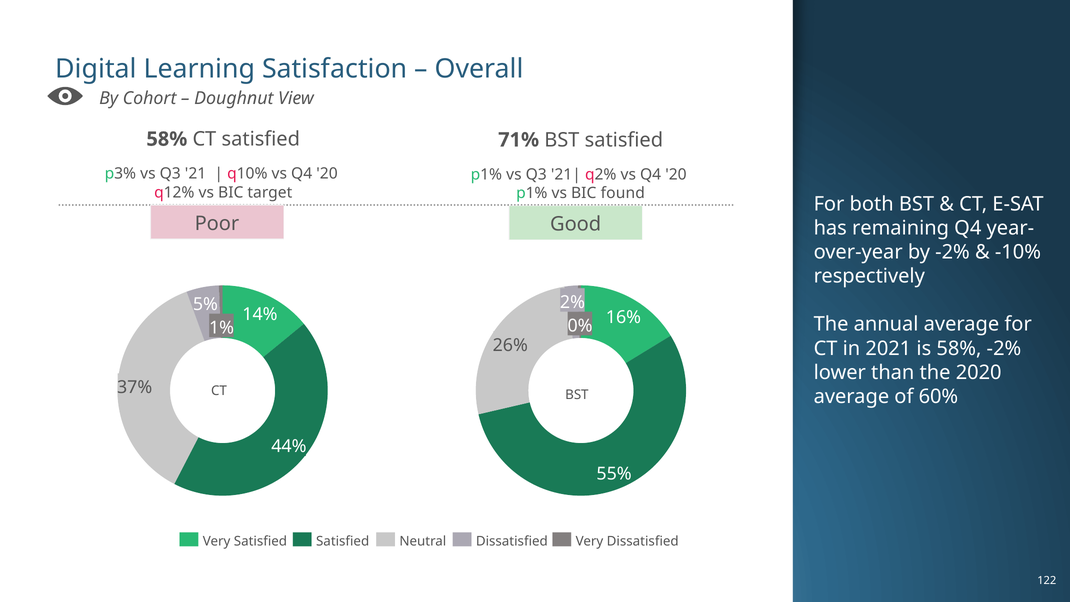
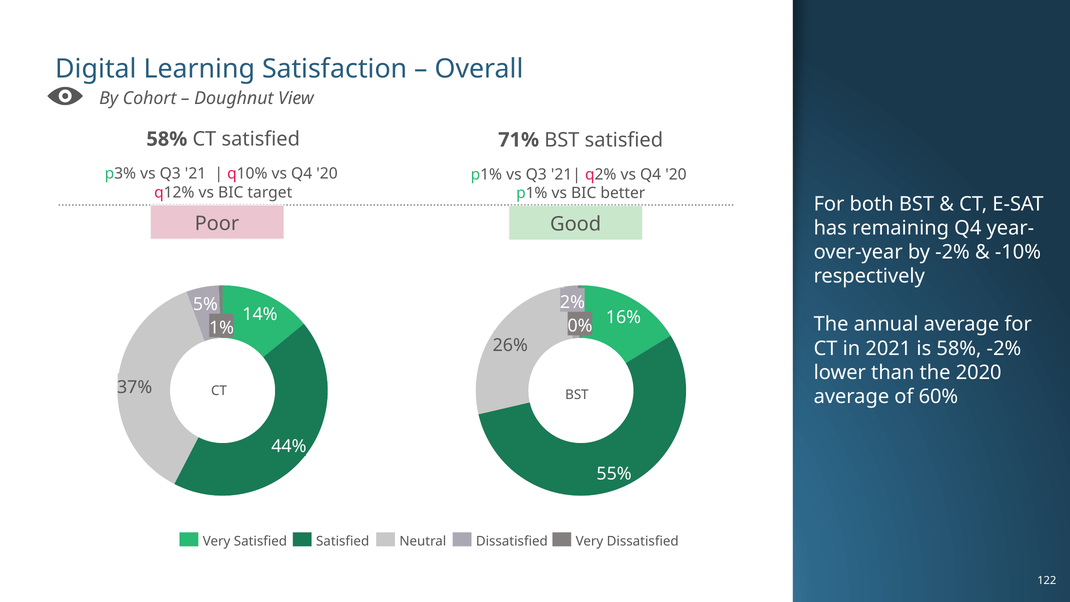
found: found -> better
